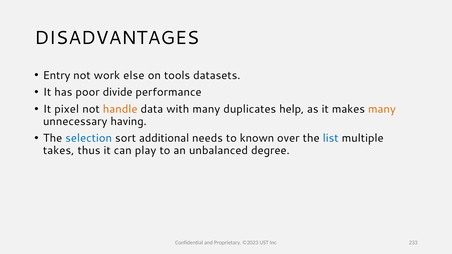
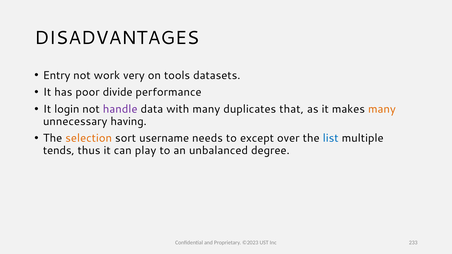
else: else -> very
pixel: pixel -> login
handle colour: orange -> purple
help: help -> that
selection colour: blue -> orange
additional: additional -> username
known: known -> except
takes: takes -> tends
